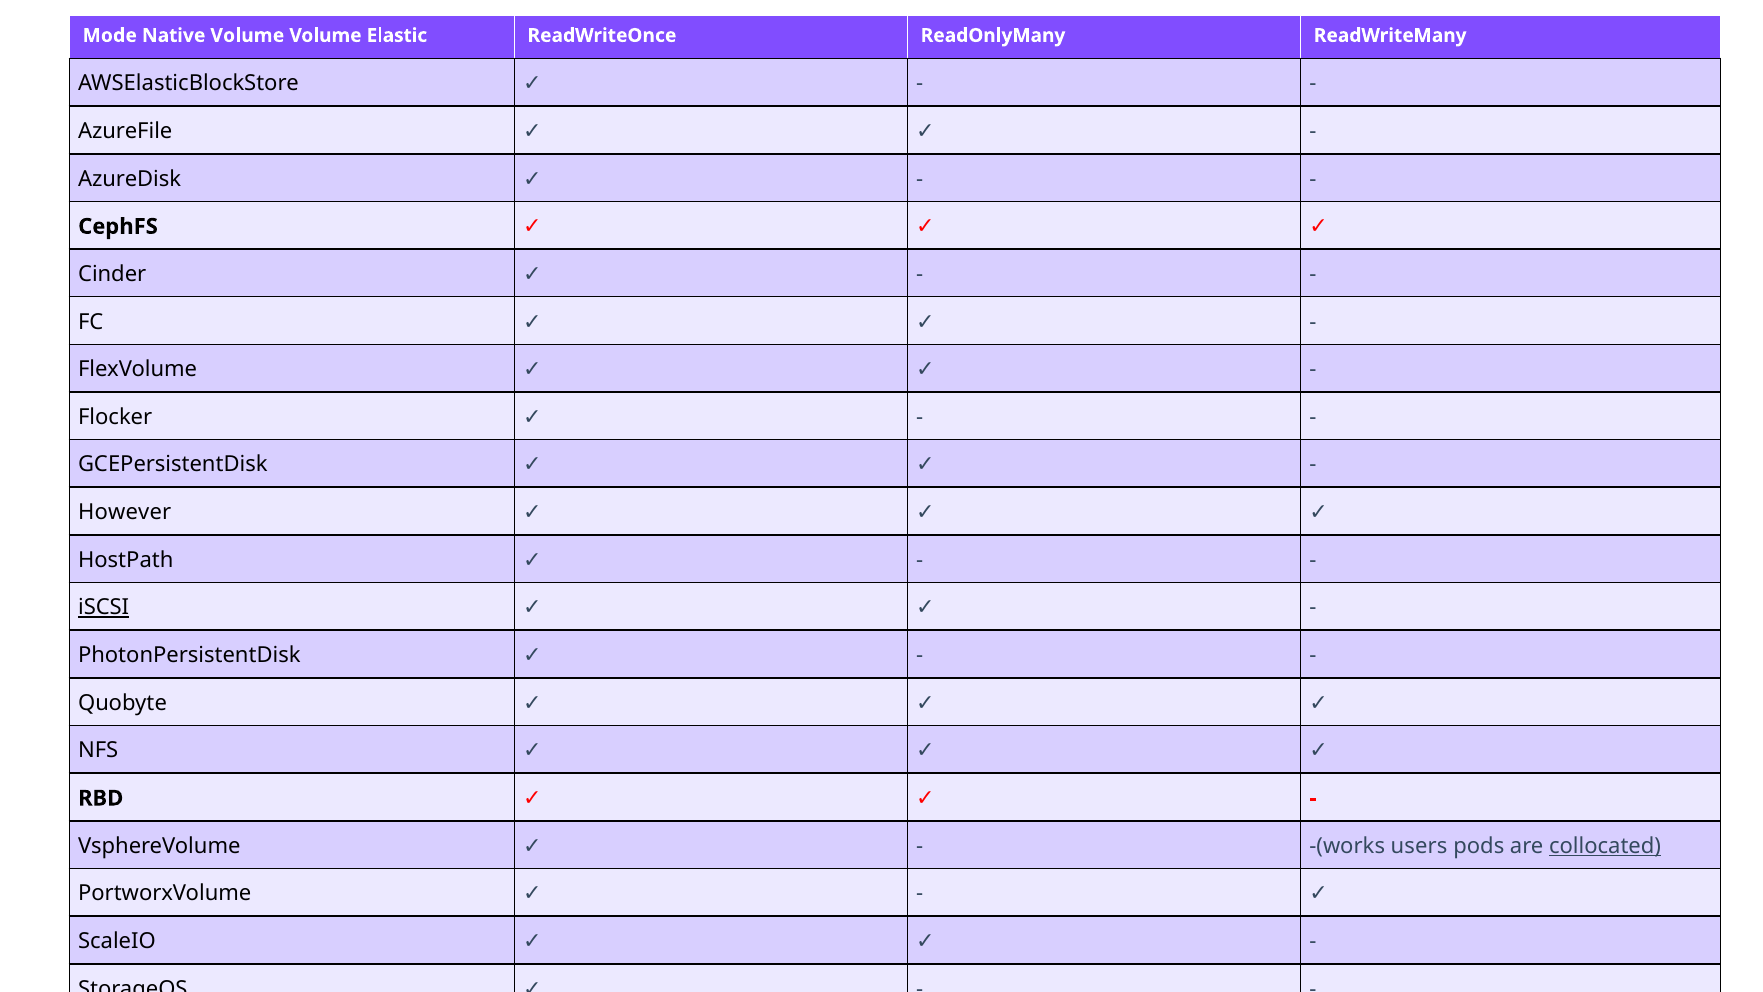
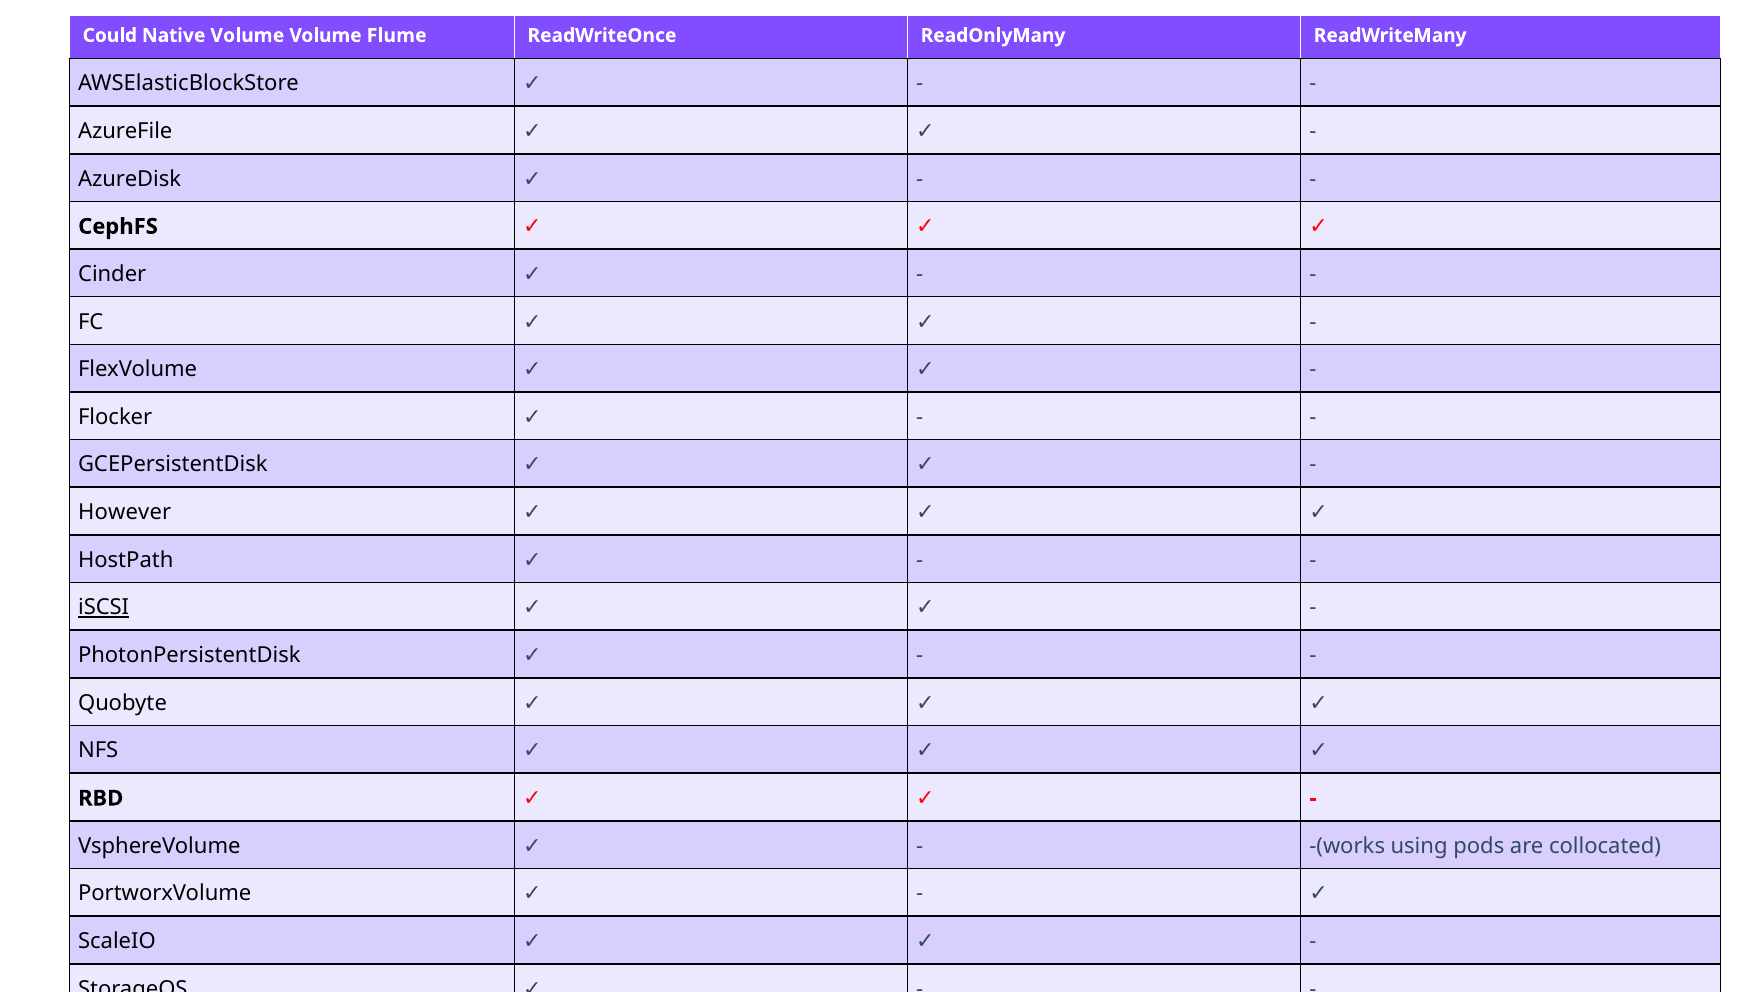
Mode: Mode -> Could
Elastic: Elastic -> Flume
users: users -> using
collocated underline: present -> none
